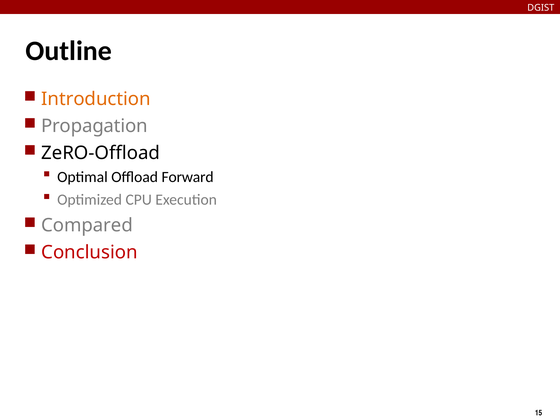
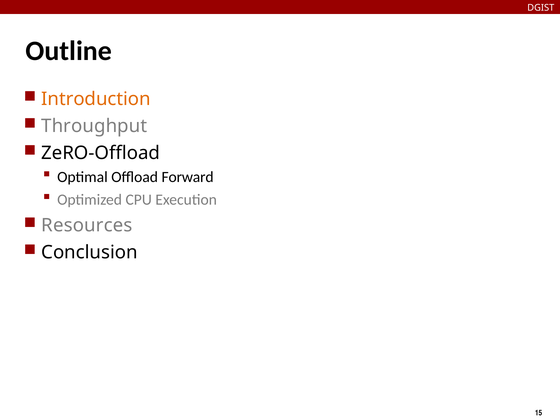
Propagation: Propagation -> Throughput
Compared: Compared -> Resources
Conclusion colour: red -> black
